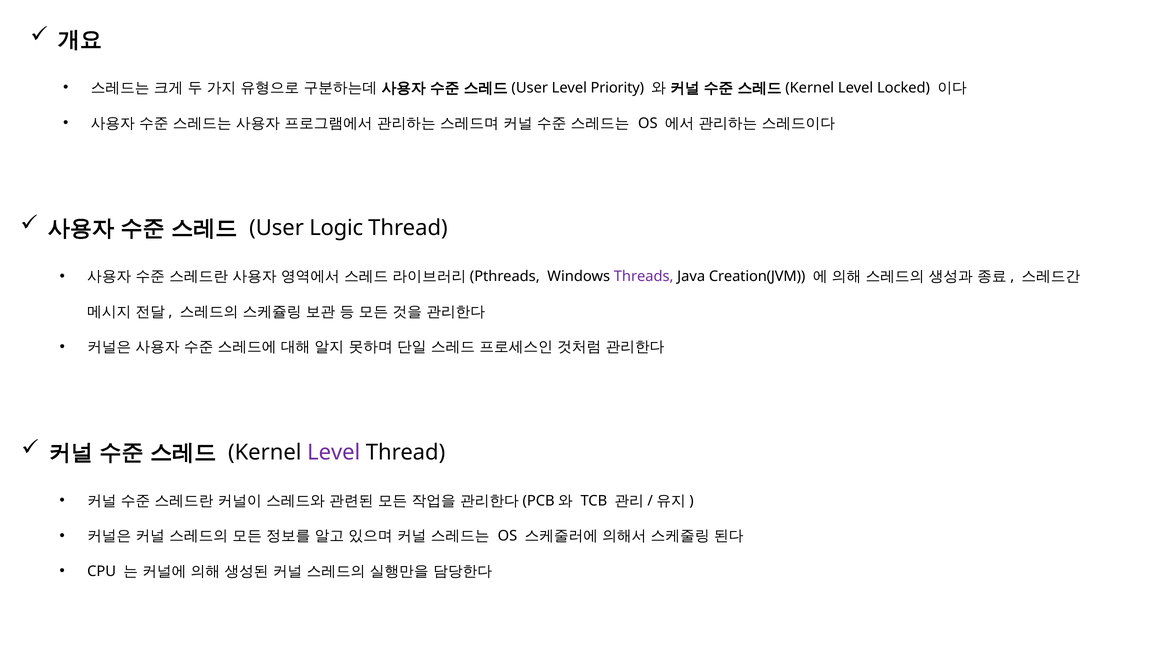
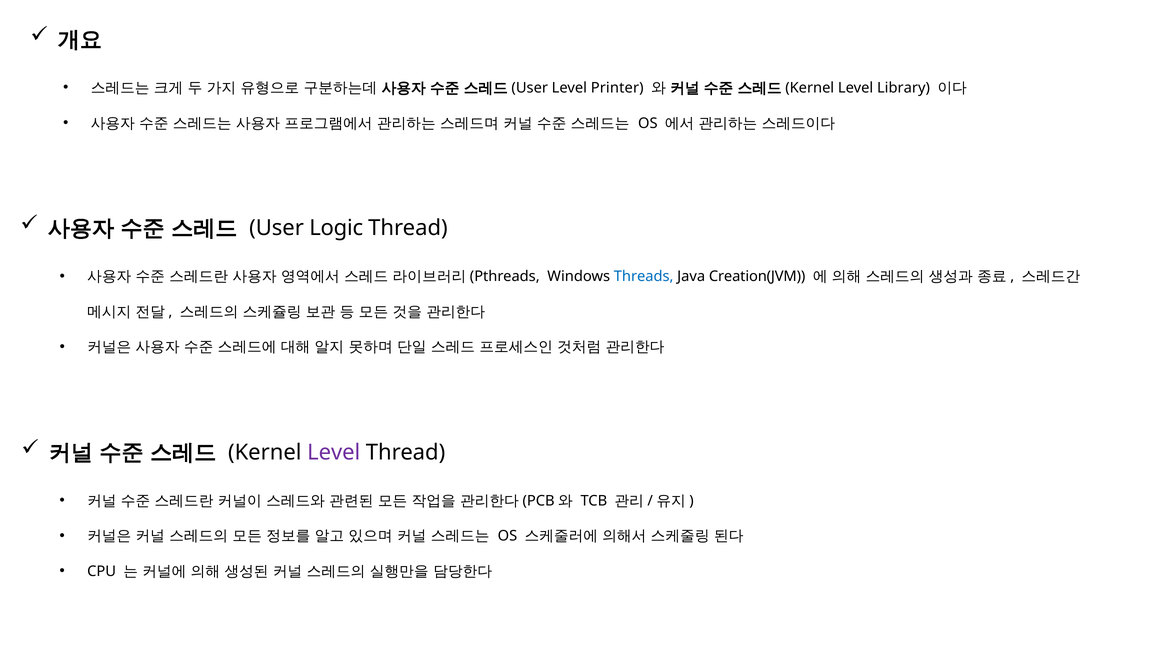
Priority: Priority -> Printer
Locked: Locked -> Library
Threads colour: purple -> blue
